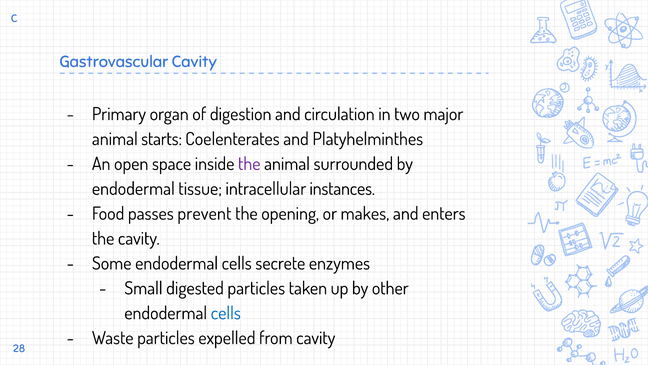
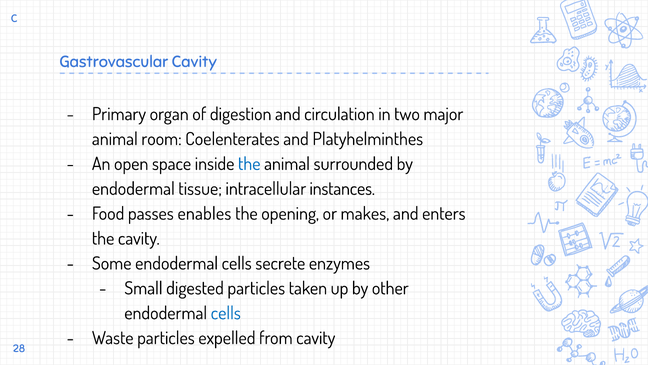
starts: starts -> room
the at (249, 164) colour: purple -> blue
prevent: prevent -> enables
